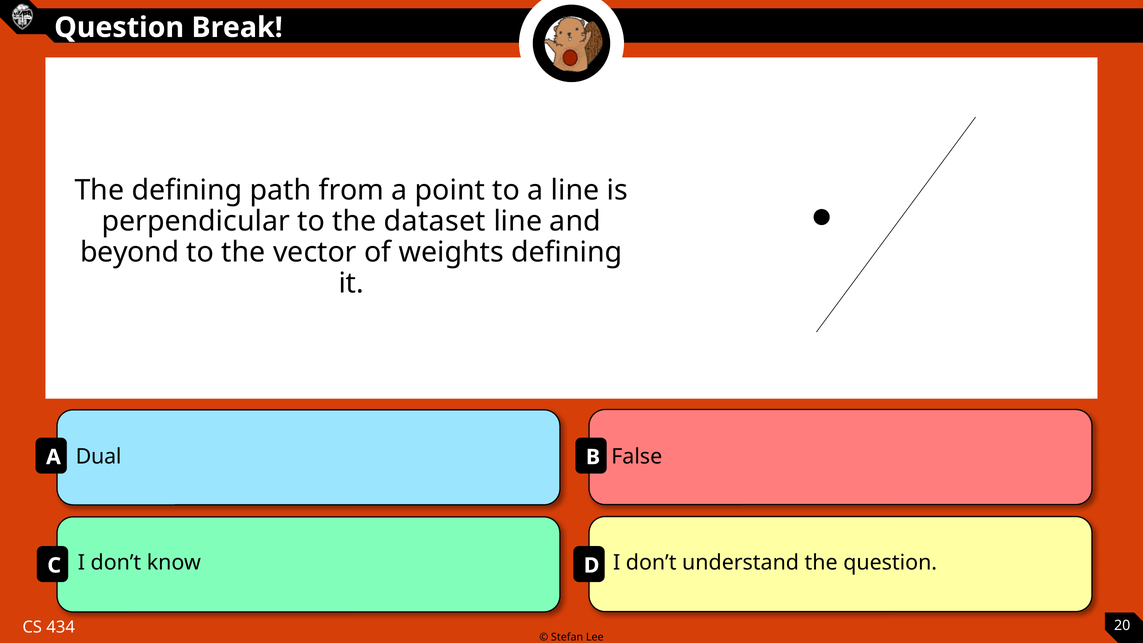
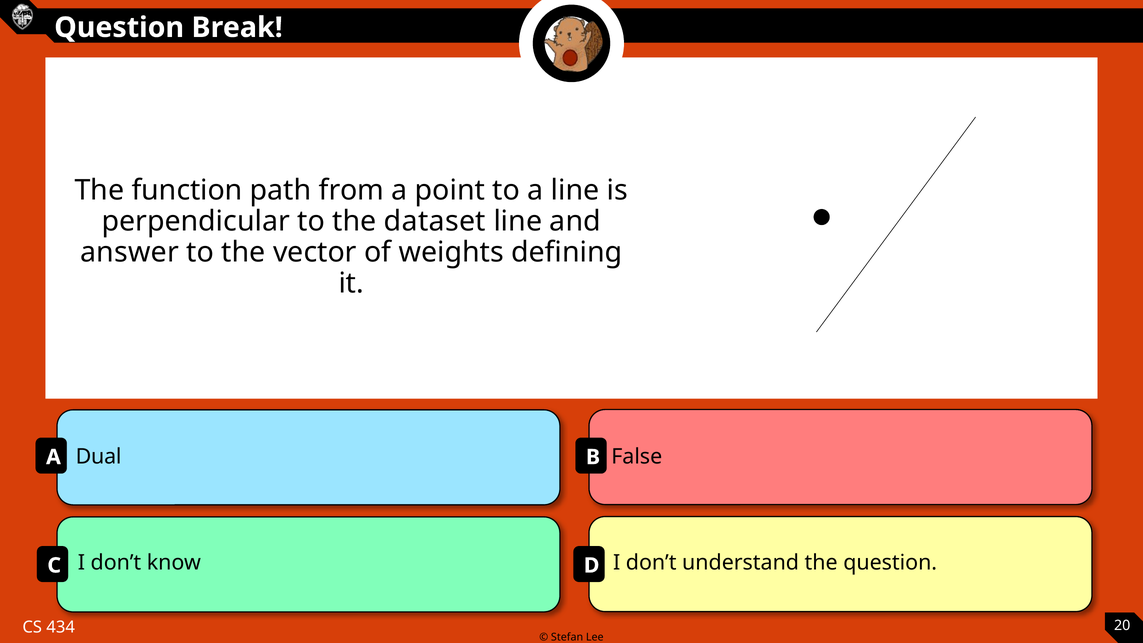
The defining: defining -> function
beyond: beyond -> answer
